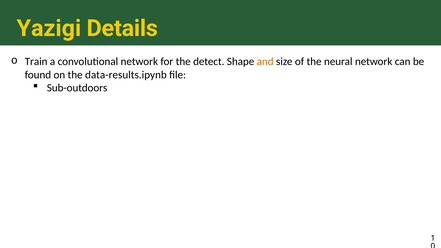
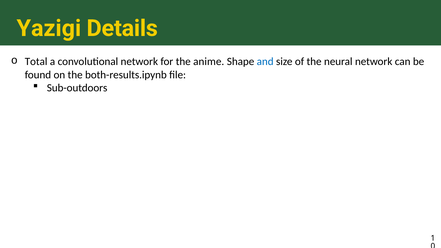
Train: Train -> Total
detect: detect -> anime
and colour: orange -> blue
data-results.ipynb: data-results.ipynb -> both-results.ipynb
